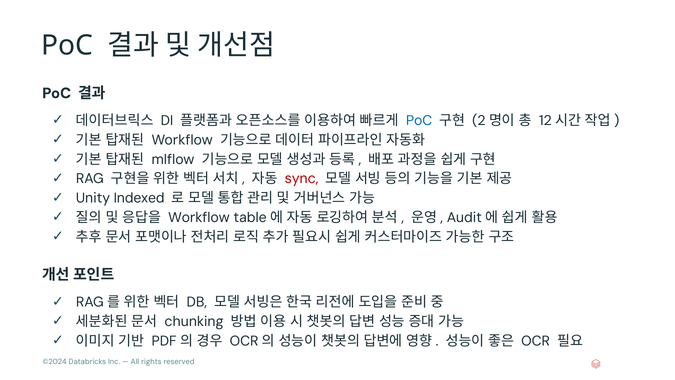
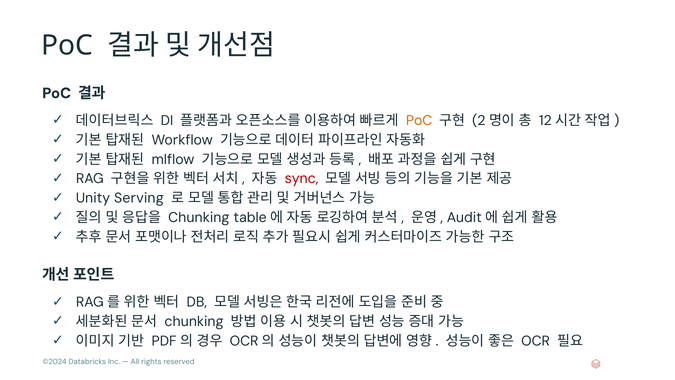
PoC at (419, 121) colour: blue -> orange
Indexed: Indexed -> Serving
Workflow at (199, 217): Workflow -> Chunking
